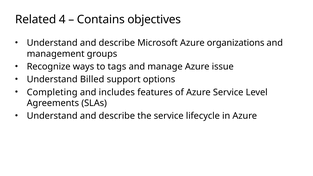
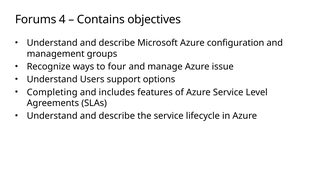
Related: Related -> Forums
organizations: organizations -> configuration
tags: tags -> four
Billed: Billed -> Users
